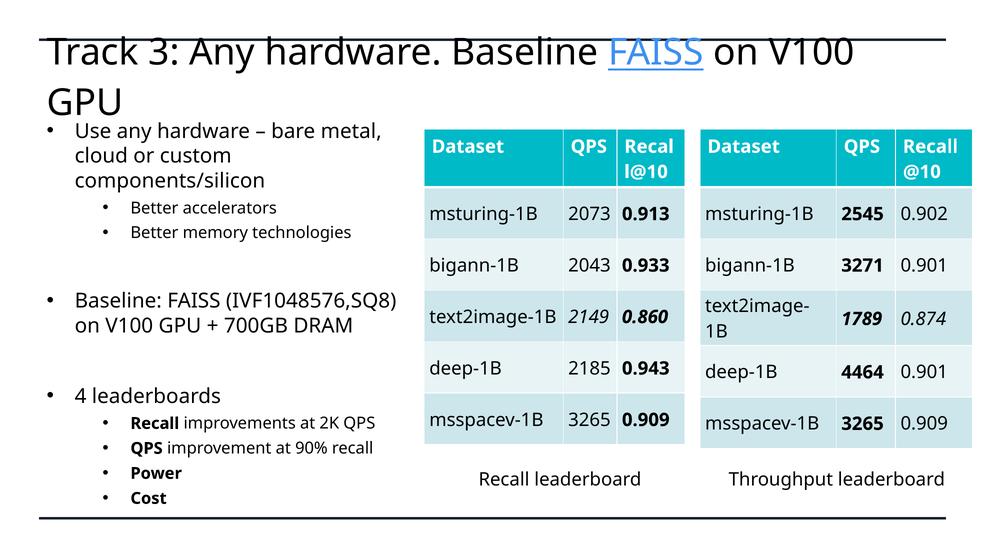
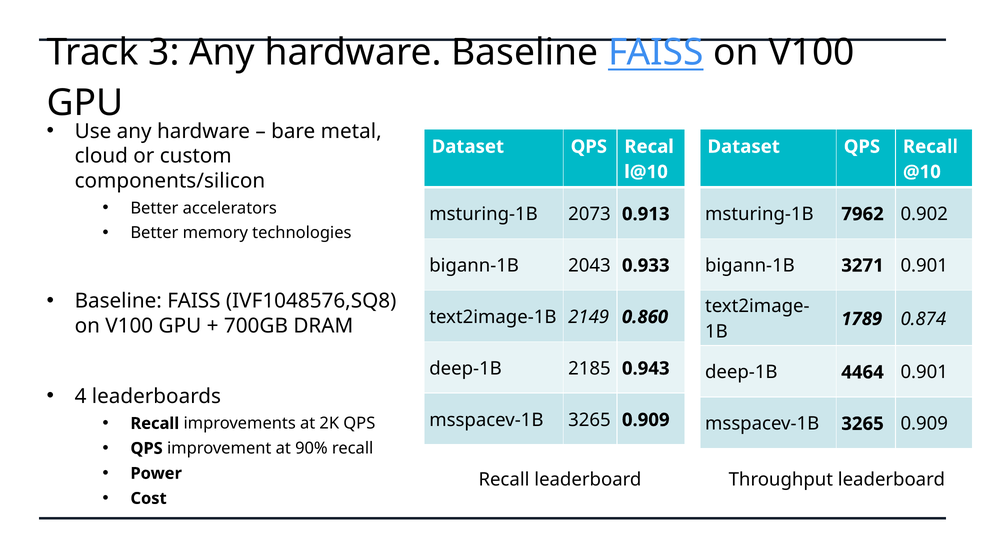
2545: 2545 -> 7962
